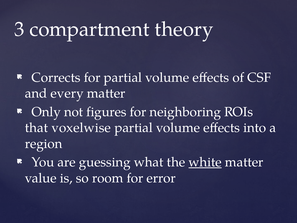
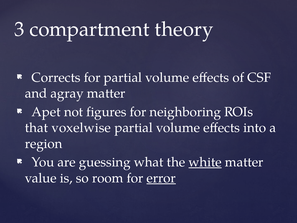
every: every -> agray
Only: Only -> Apet
error underline: none -> present
